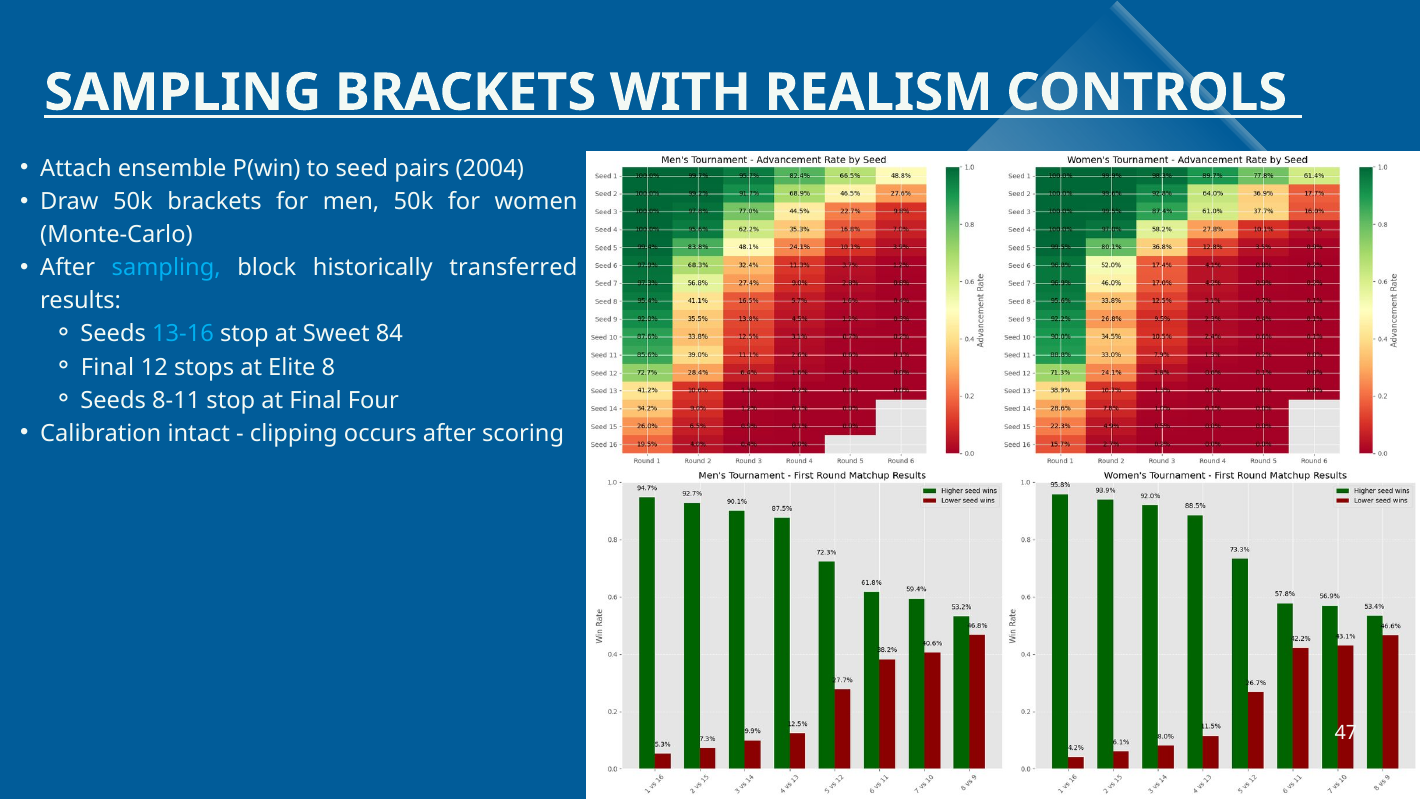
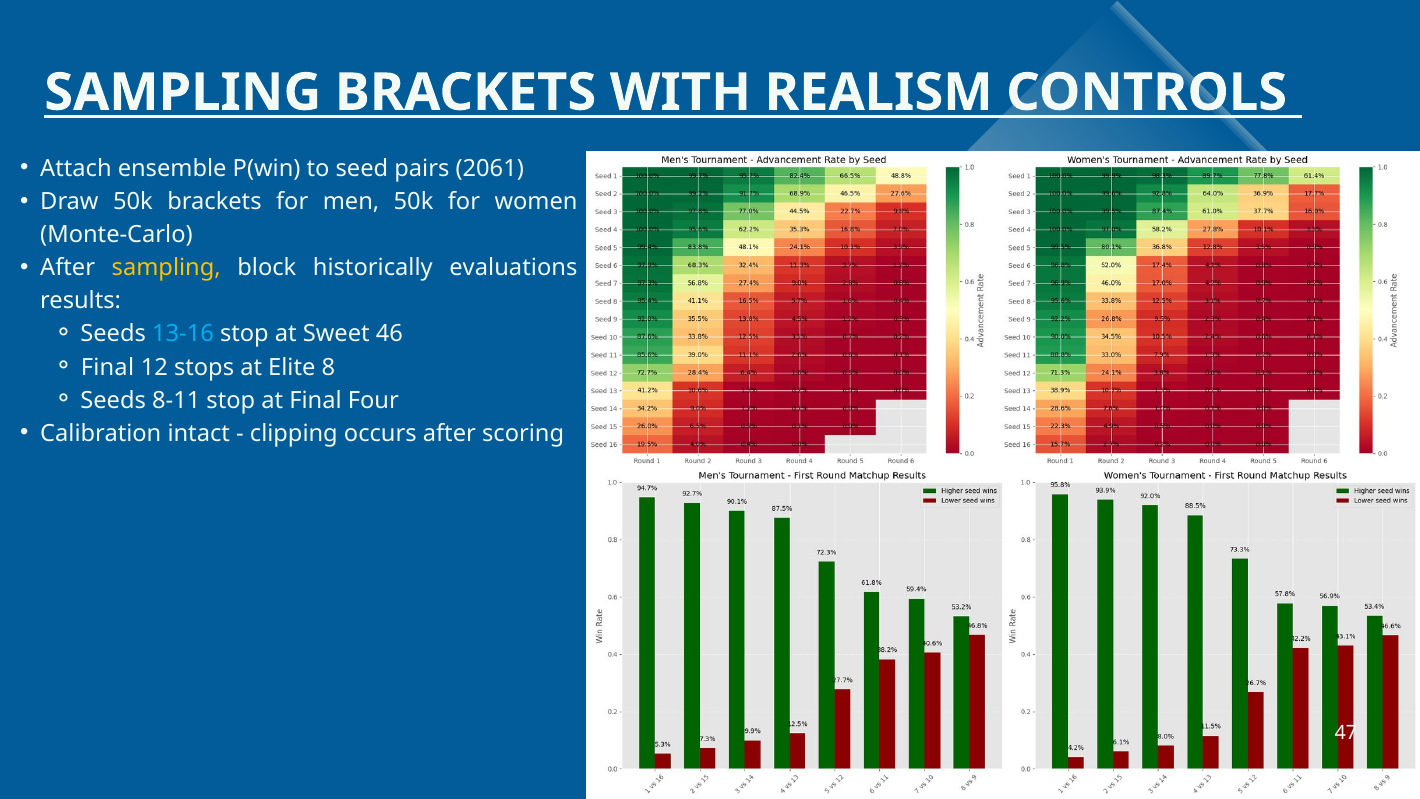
2004: 2004 -> 2061
sampling at (166, 268) colour: light blue -> yellow
transferred: transferred -> evaluations
84: 84 -> 46
